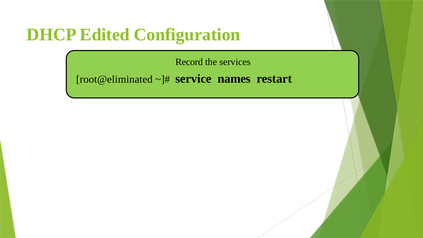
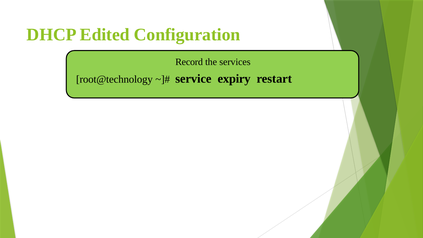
root@eliminated: root@eliminated -> root@technology
names: names -> expiry
